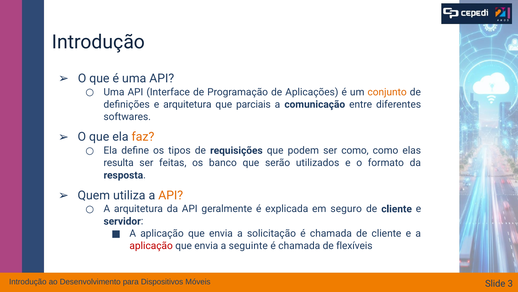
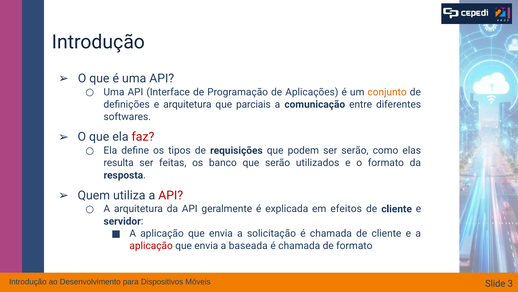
faz colour: orange -> red
ser como: como -> serão
API at (171, 195) colour: orange -> red
seguro: seguro -> efeitos
seguinte: seguinte -> baseada
de flexíveis: flexíveis -> formato
